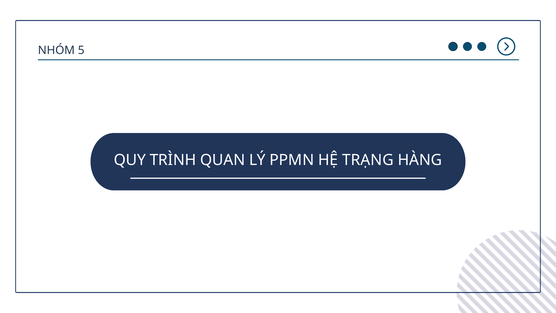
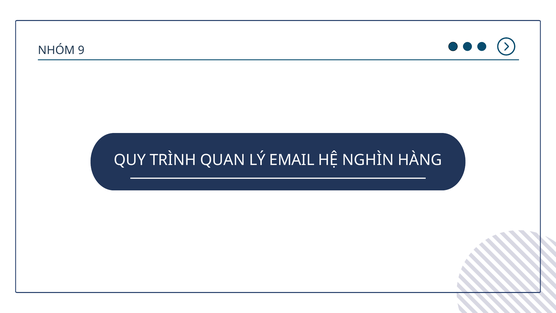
5: 5 -> 9
PPMN: PPMN -> EMAIL
TRẠNG: TRẠNG -> NGHÌN
